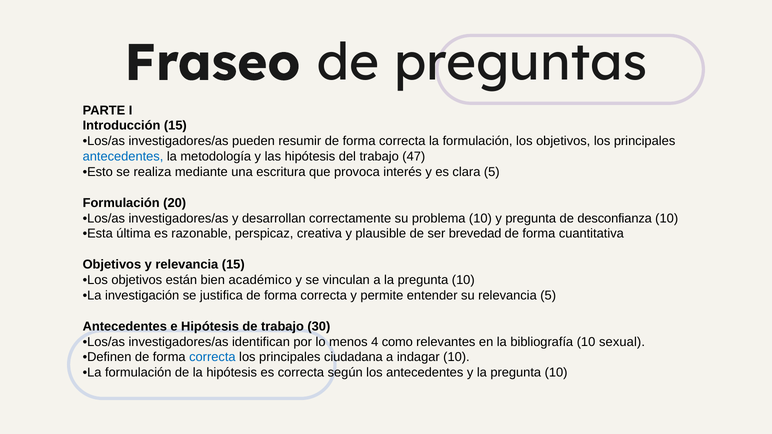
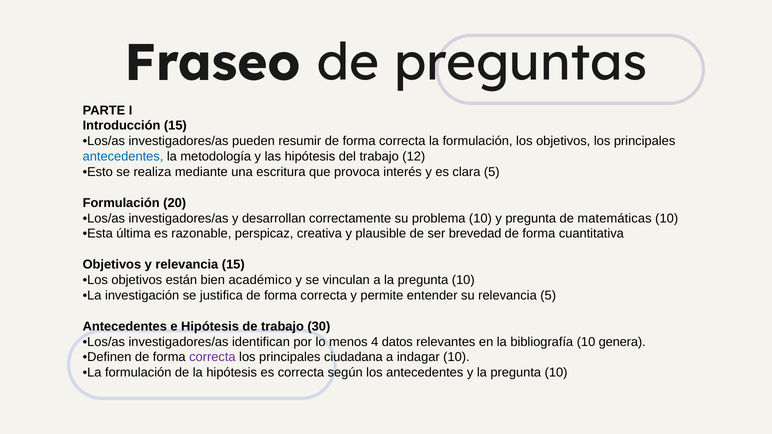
47: 47 -> 12
desconfianza: desconfianza -> matemáticas
como: como -> datos
sexual: sexual -> genera
correcta at (212, 357) colour: blue -> purple
